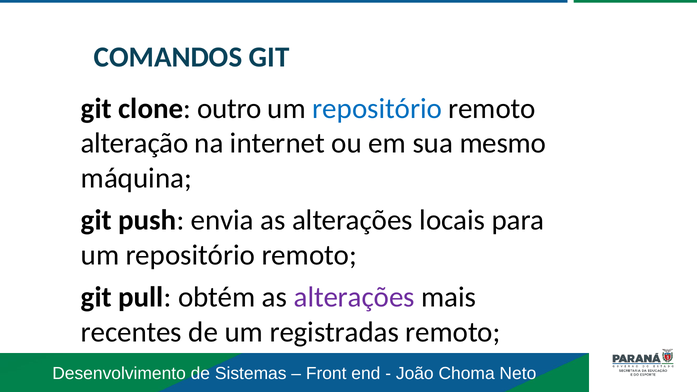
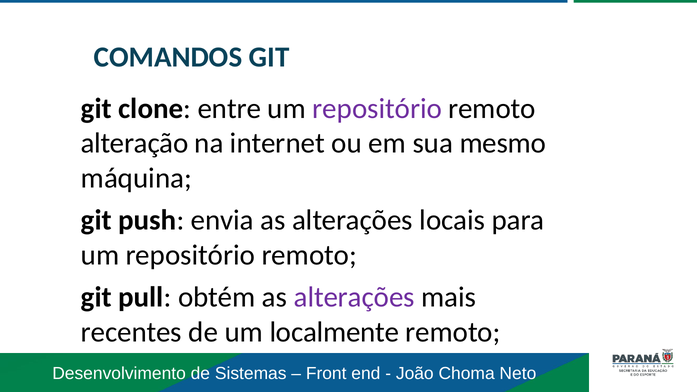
outro: outro -> entre
repositório at (377, 109) colour: blue -> purple
registradas: registradas -> localmente
